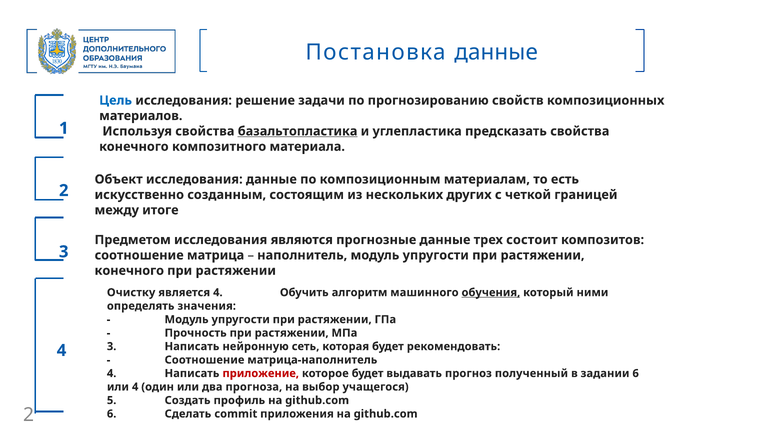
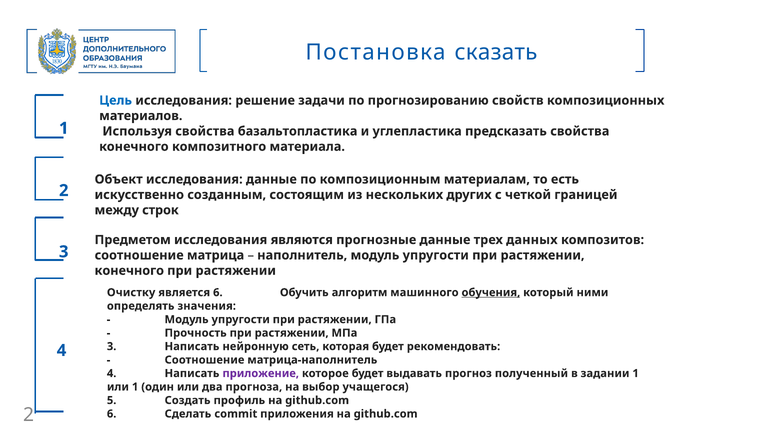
Постановка данные: данные -> сказать
базальтопластика underline: present -> none
итоге: итоге -> строк
состоит: состоит -> данных
является 4: 4 -> 6
приложение colour: red -> purple
задании 6: 6 -> 1
или 4: 4 -> 1
